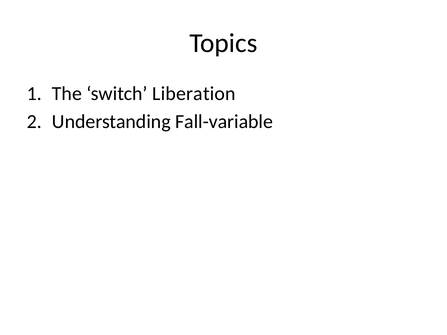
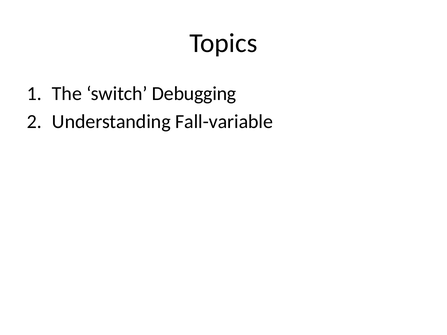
Liberation: Liberation -> Debugging
